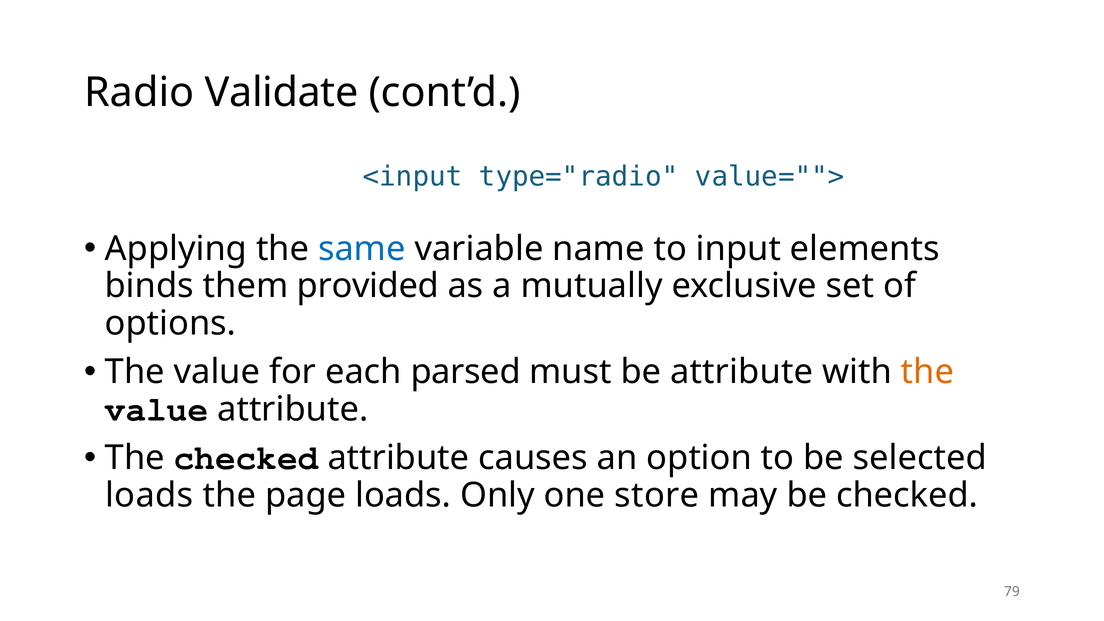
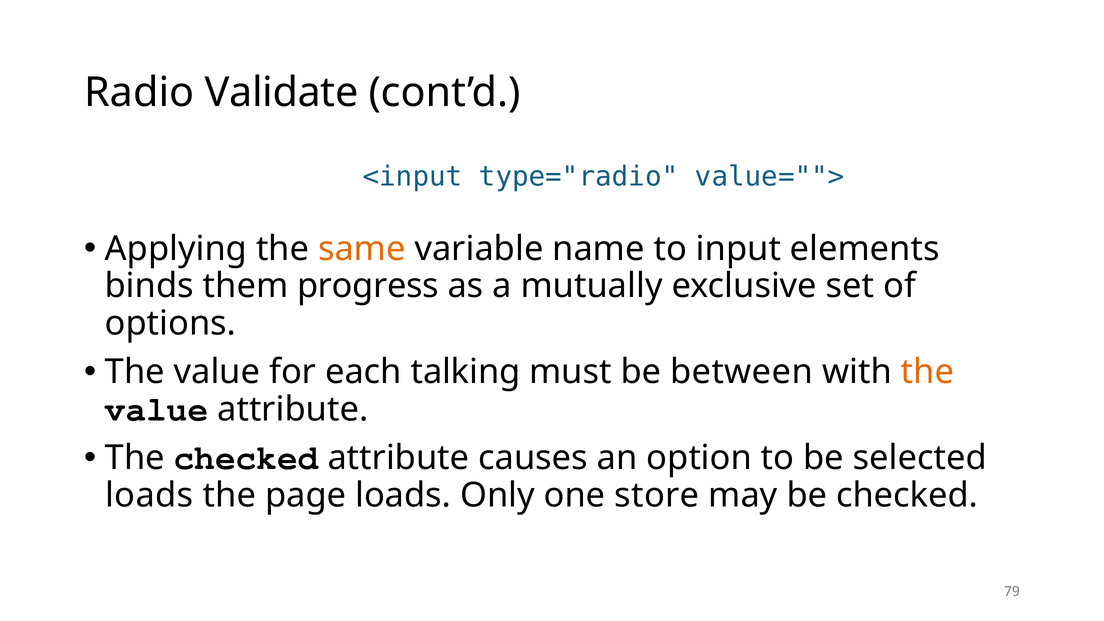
same colour: blue -> orange
provided: provided -> progress
parsed: parsed -> talking
be attribute: attribute -> between
